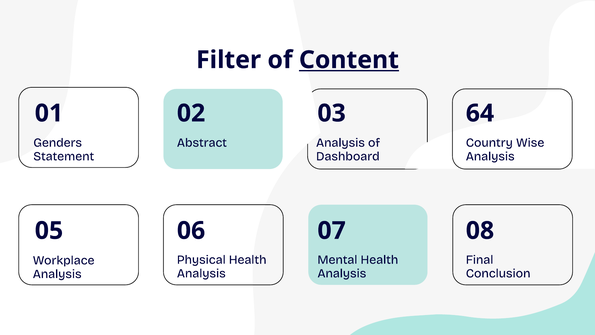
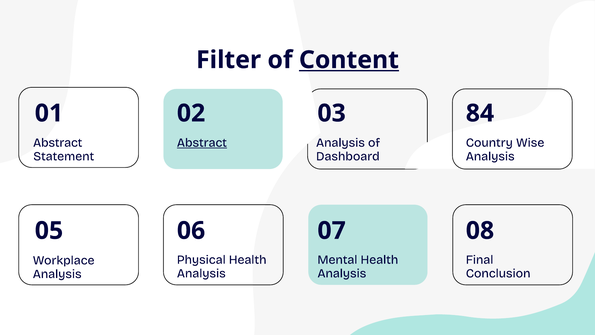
64: 64 -> 84
Genders at (58, 142): Genders -> Abstract
Abstract at (202, 142) underline: none -> present
